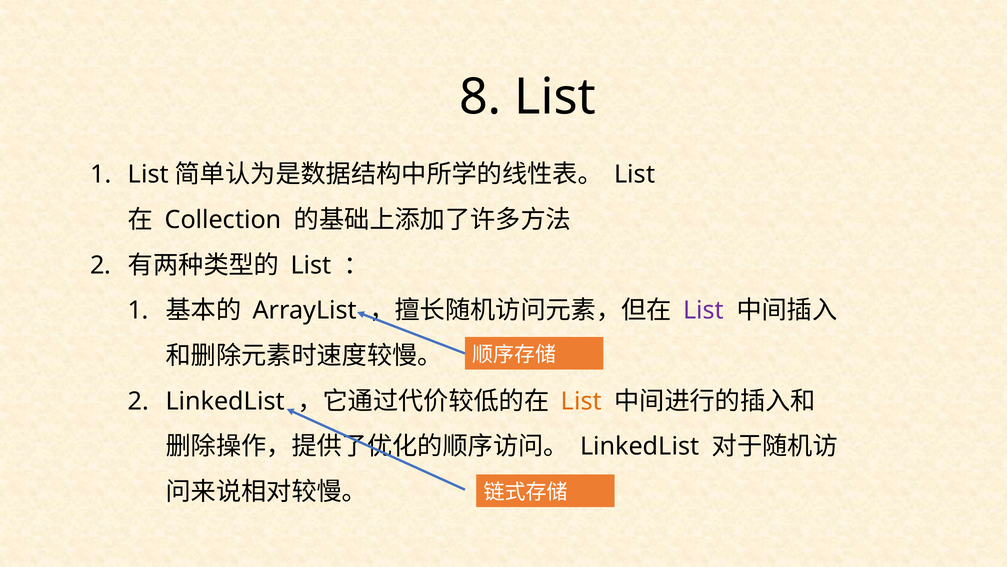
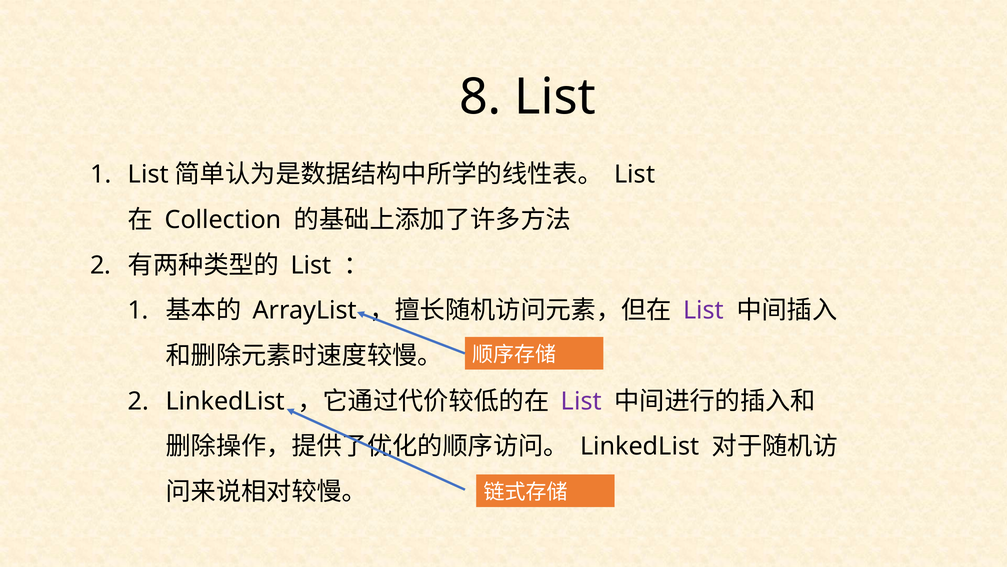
List at (581, 401) colour: orange -> purple
